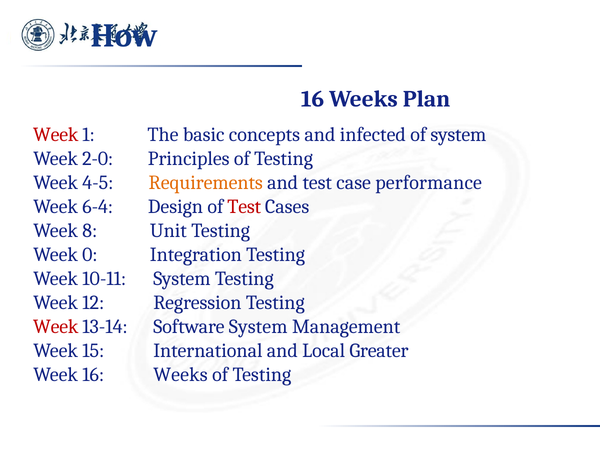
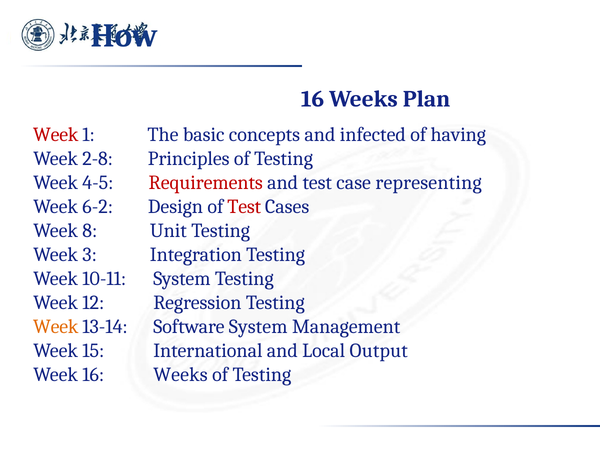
of system: system -> having
2-0: 2-0 -> 2-8
Requirements colour: orange -> red
performance: performance -> representing
6-4: 6-4 -> 6-2
0: 0 -> 3
Week at (56, 326) colour: red -> orange
Greater: Greater -> Output
